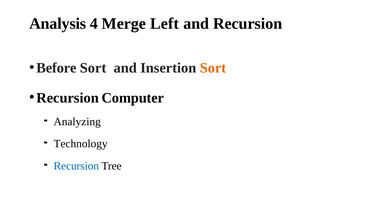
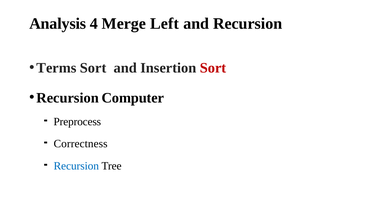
Before: Before -> Terms
Sort at (213, 68) colour: orange -> red
Analyzing: Analyzing -> Preprocess
Technology: Technology -> Correctness
